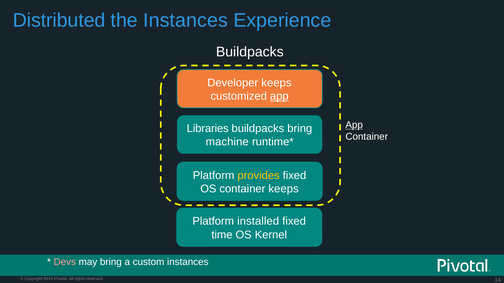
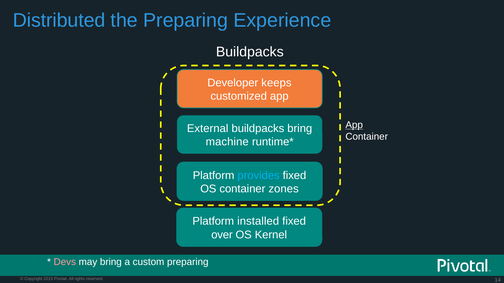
the Instances: Instances -> Preparing
app at (279, 96) underline: present -> none
Libraries: Libraries -> External
provides colour: yellow -> light blue
container keeps: keeps -> zones
time: time -> over
custom instances: instances -> preparing
